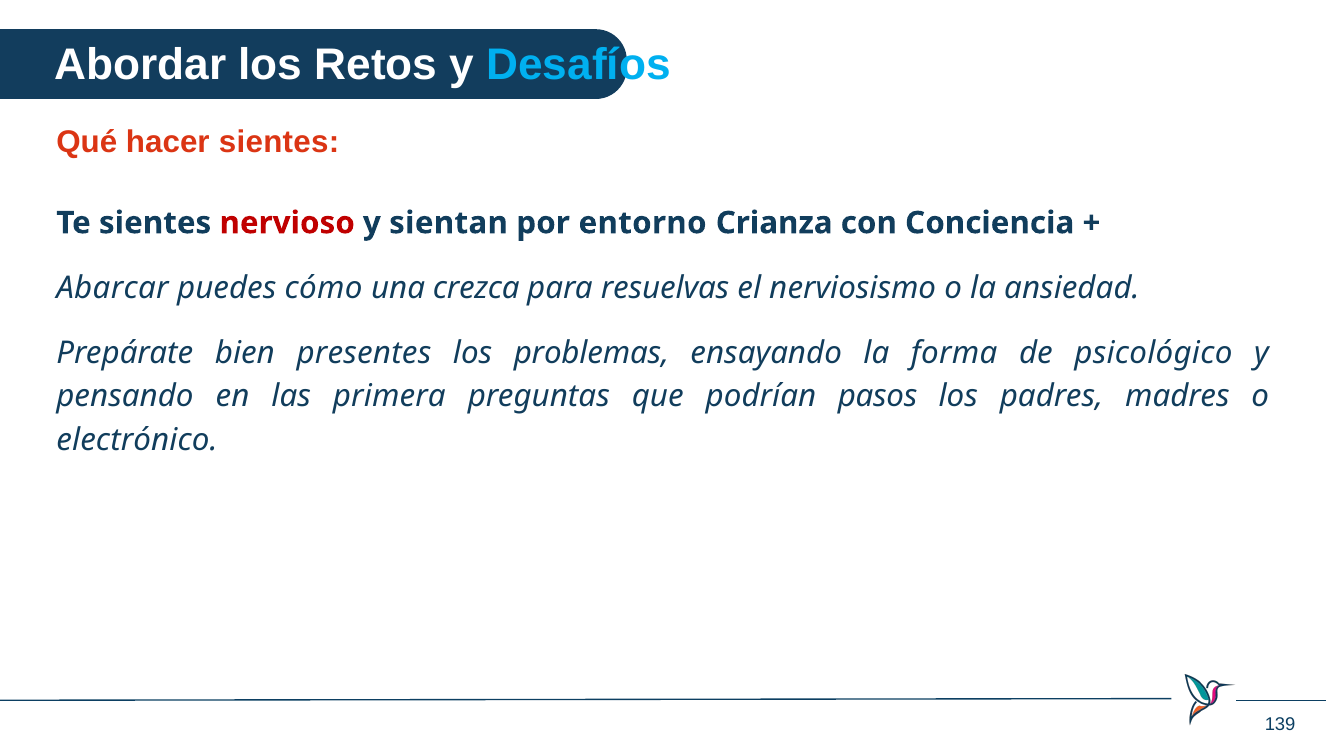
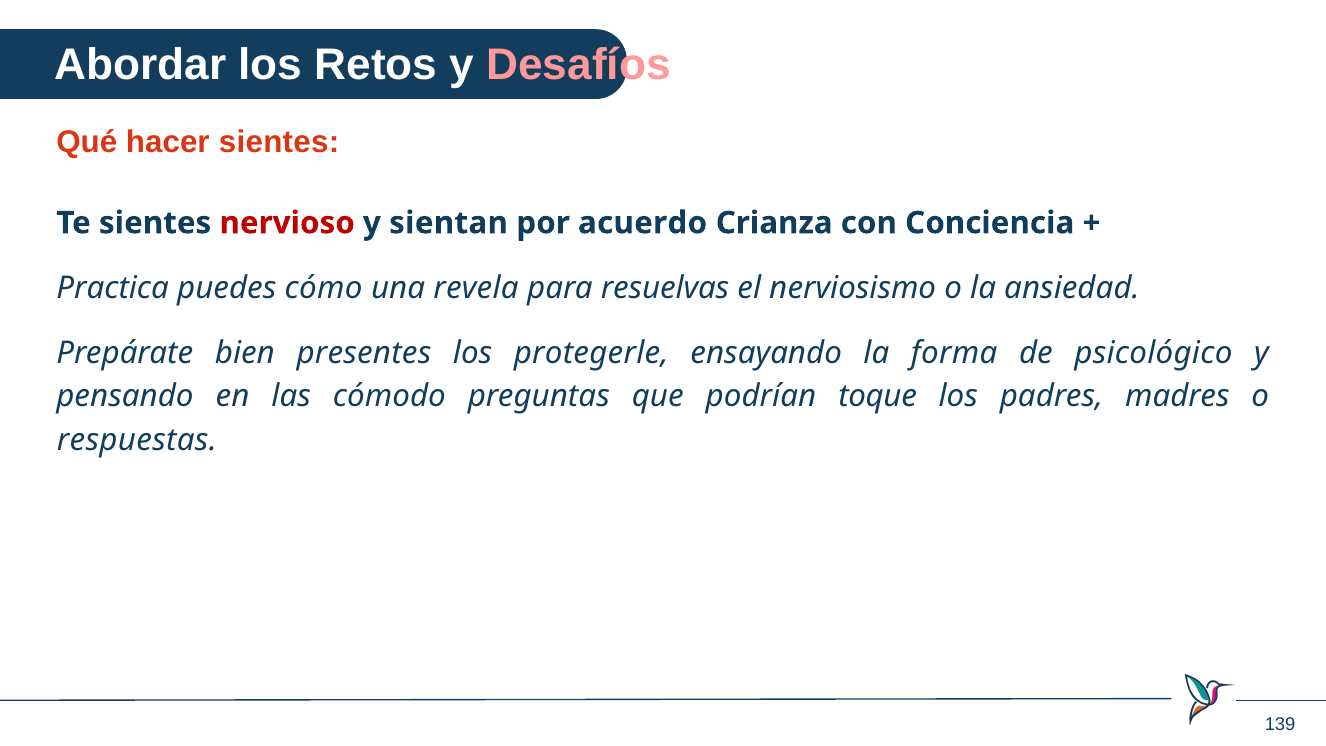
Desafíos colour: light blue -> pink
entorno: entorno -> acuerdo
Abarcar: Abarcar -> Practica
crezca: crezca -> revela
problemas: problemas -> protegerle
primera: primera -> cómodo
pasos: pasos -> toque
electrónico: electrónico -> respuestas
